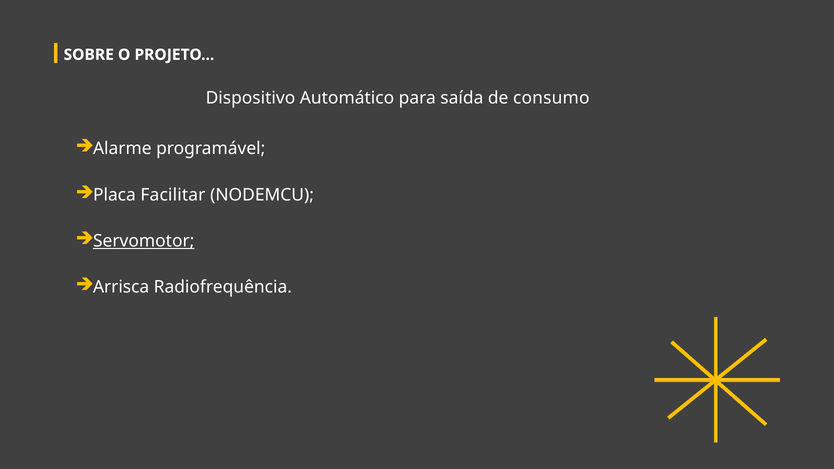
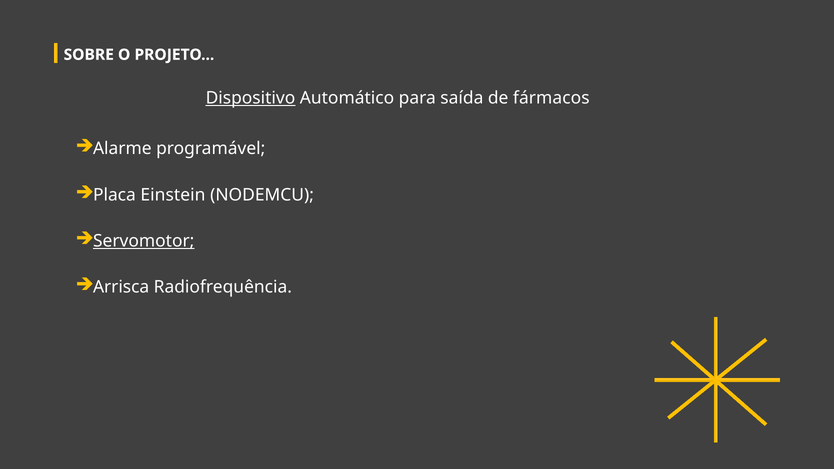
Dispositivo underline: none -> present
consumo: consumo -> fármacos
Facilitar: Facilitar -> Einstein
